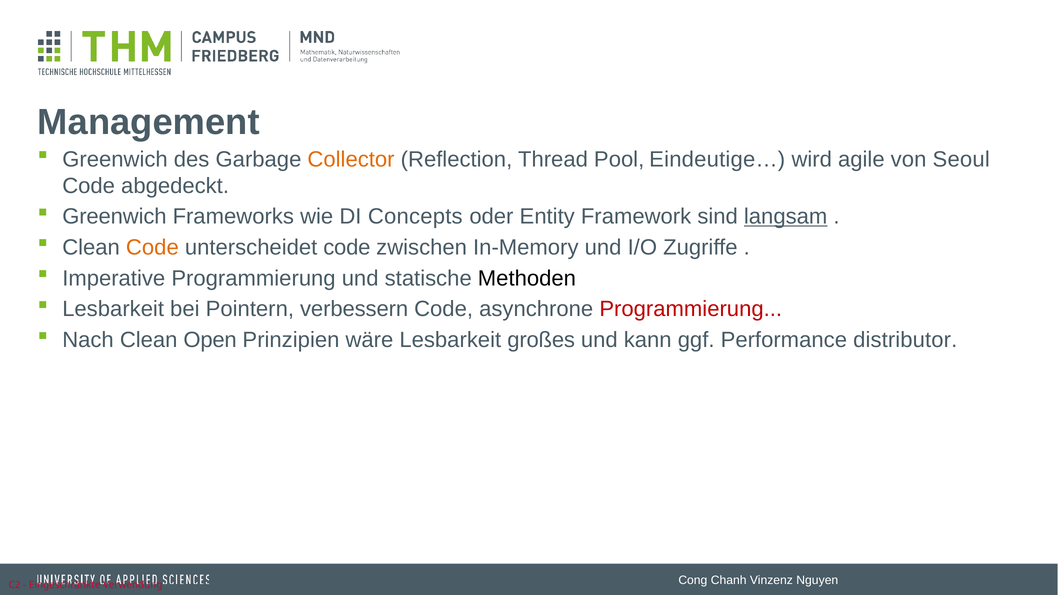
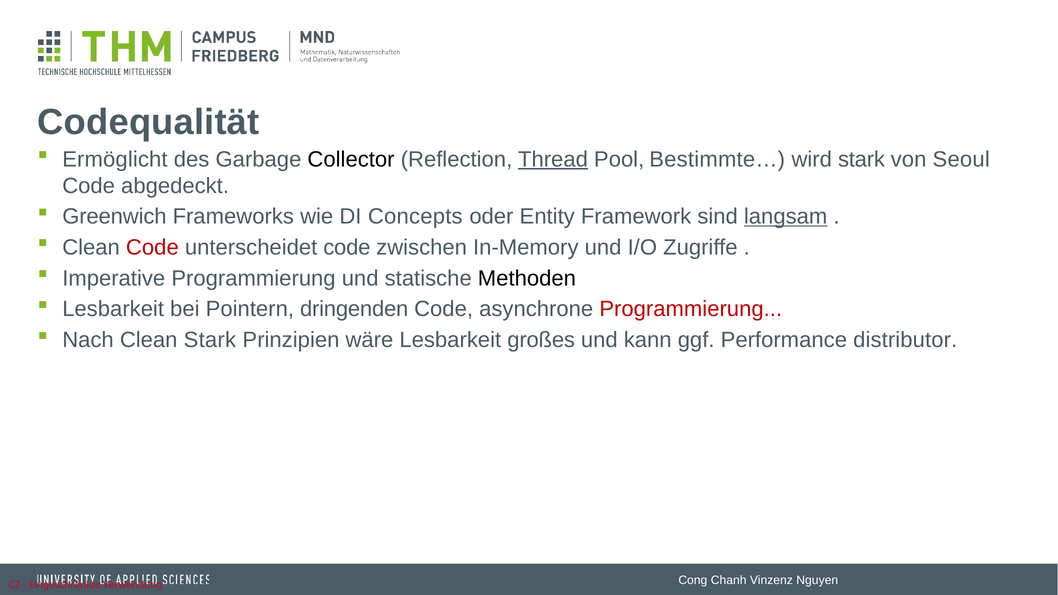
Management: Management -> Codequalität
Greenwich at (115, 159): Greenwich -> Ermöglicht
Collector colour: orange -> black
Thread underline: none -> present
Eindeutige…: Eindeutige… -> Bestimmte…
wird agile: agile -> stark
Code at (152, 248) colour: orange -> red
verbessern: verbessern -> dringenden
Clean Open: Open -> Stark
